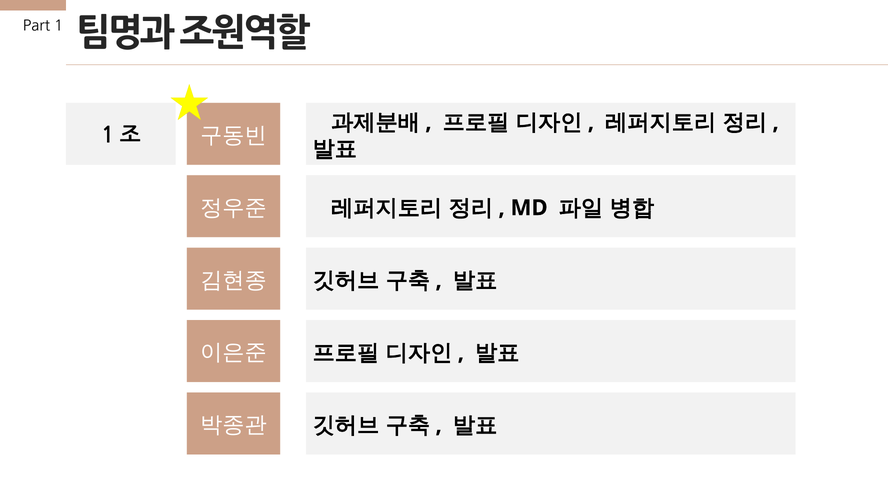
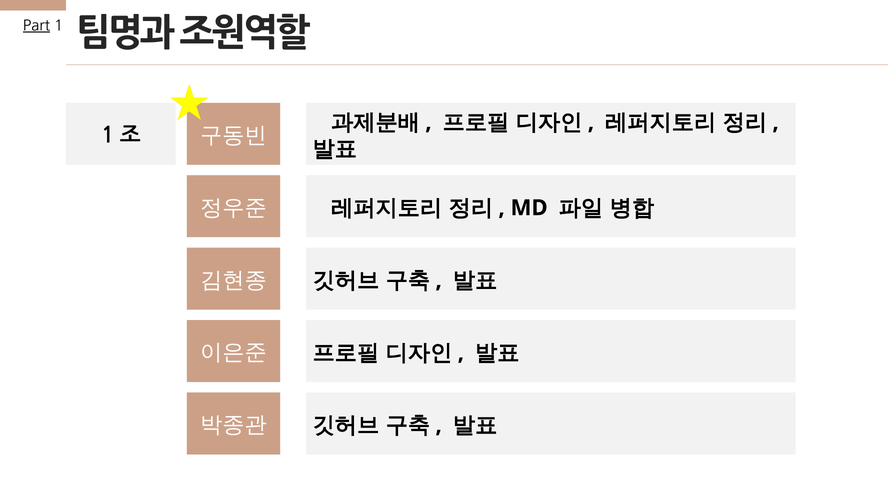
Part underline: none -> present
